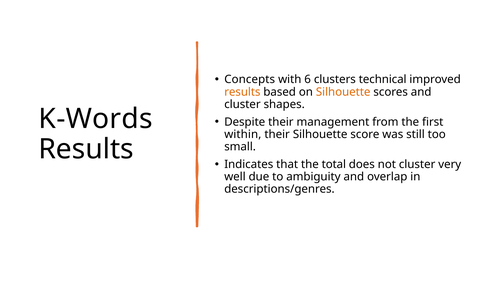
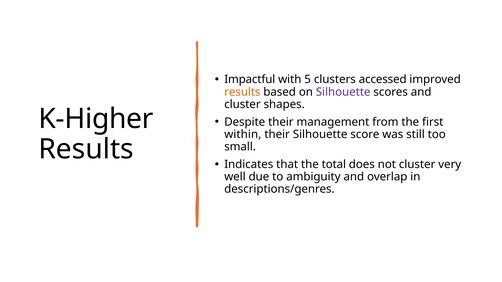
Concepts: Concepts -> Impactful
6: 6 -> 5
technical: technical -> accessed
Silhouette at (343, 92) colour: orange -> purple
K-Words: K-Words -> K-Higher
